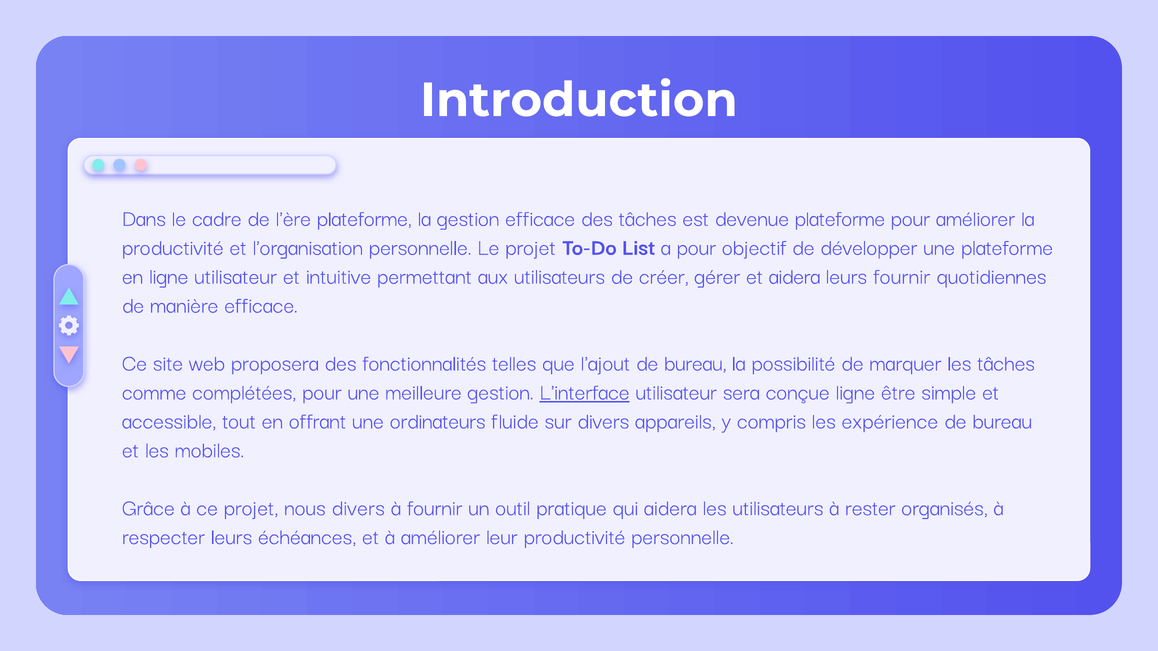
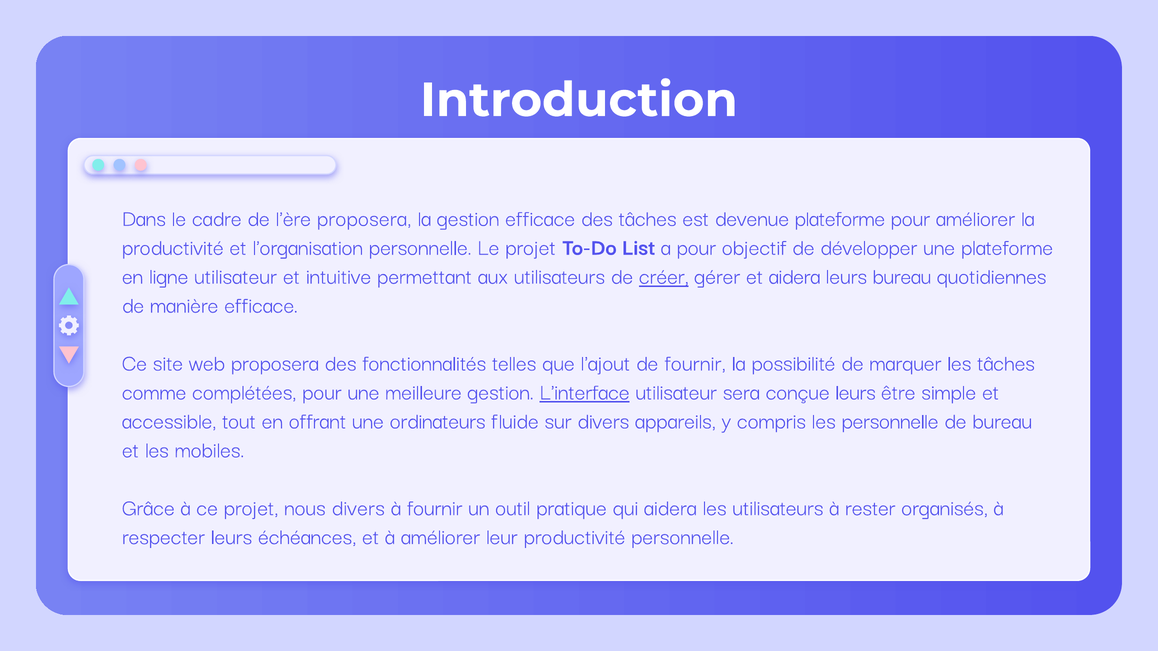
l'ère plateforme: plateforme -> proposera
créer underline: none -> present
leurs fournir: fournir -> bureau
l'ajout de bureau: bureau -> fournir
conçue ligne: ligne -> leurs
les expérience: expérience -> personnelle
